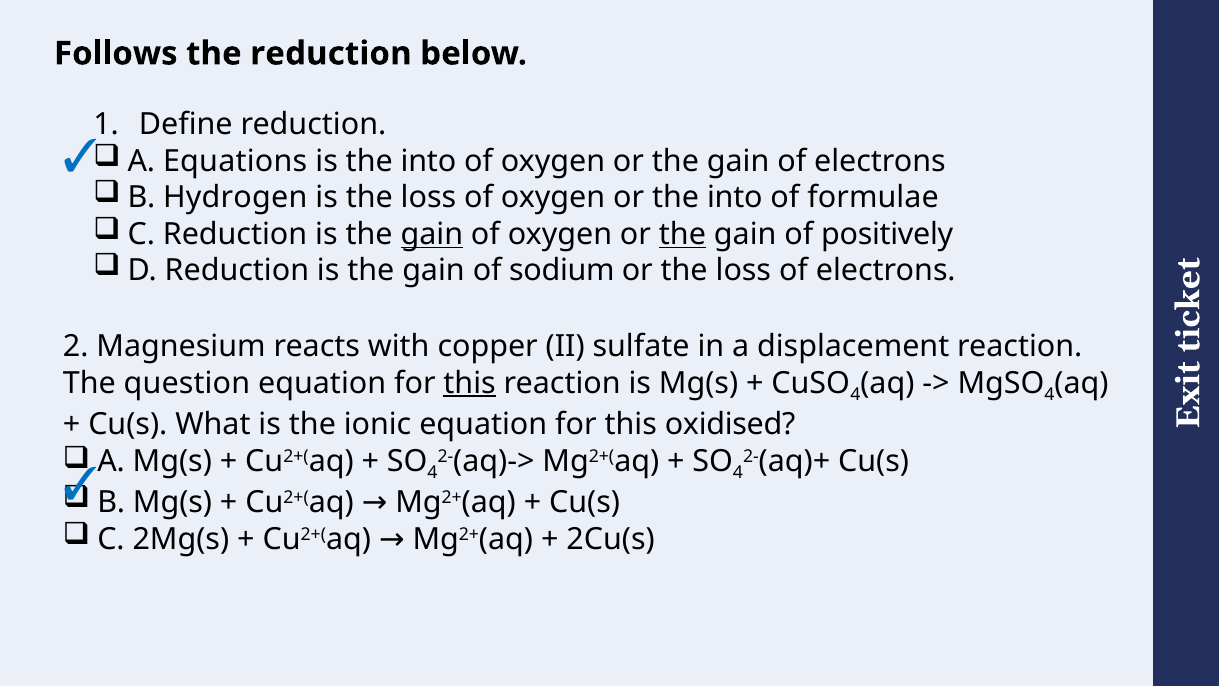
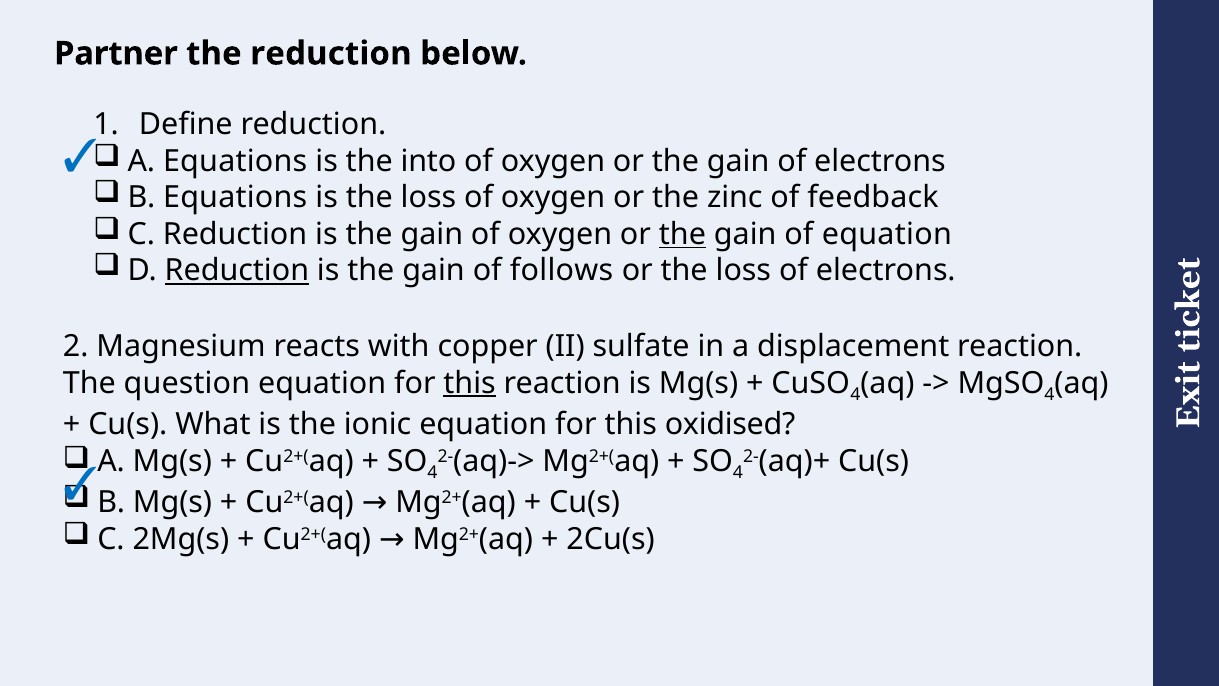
Follows: Follows -> Partner
B Hydrogen: Hydrogen -> Equations
or the into: into -> zinc
formulae: formulae -> feedback
gain at (432, 234) underline: present -> none
of positively: positively -> equation
Reduction at (237, 271) underline: none -> present
sodium: sodium -> follows
